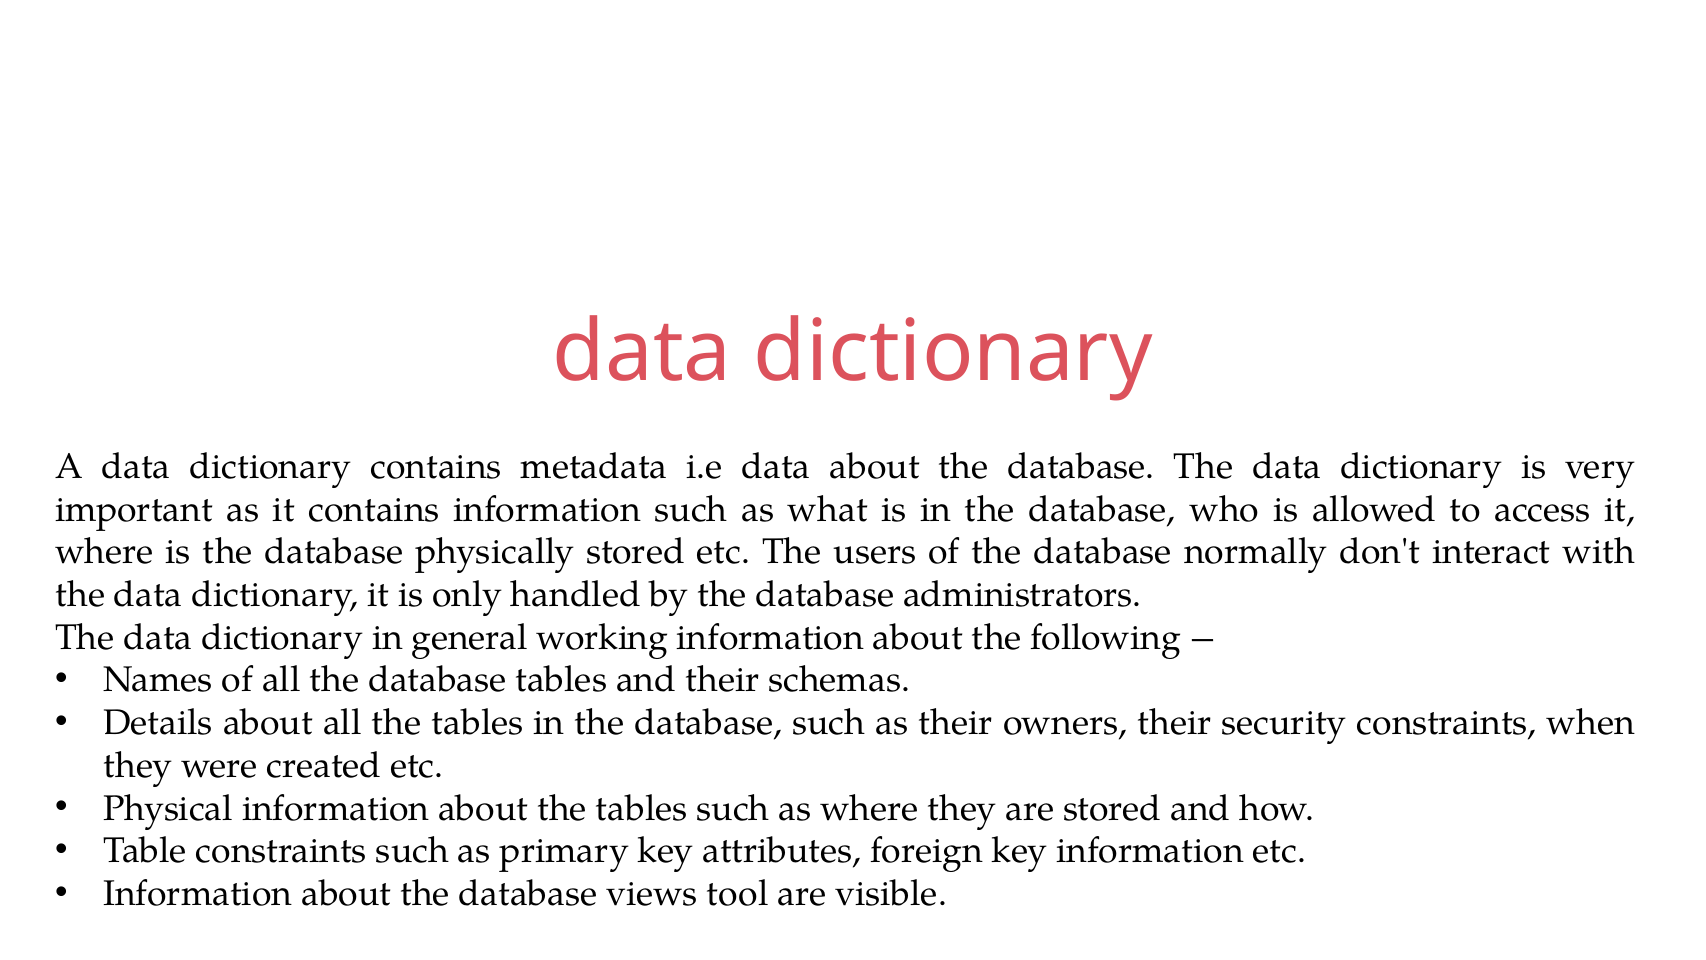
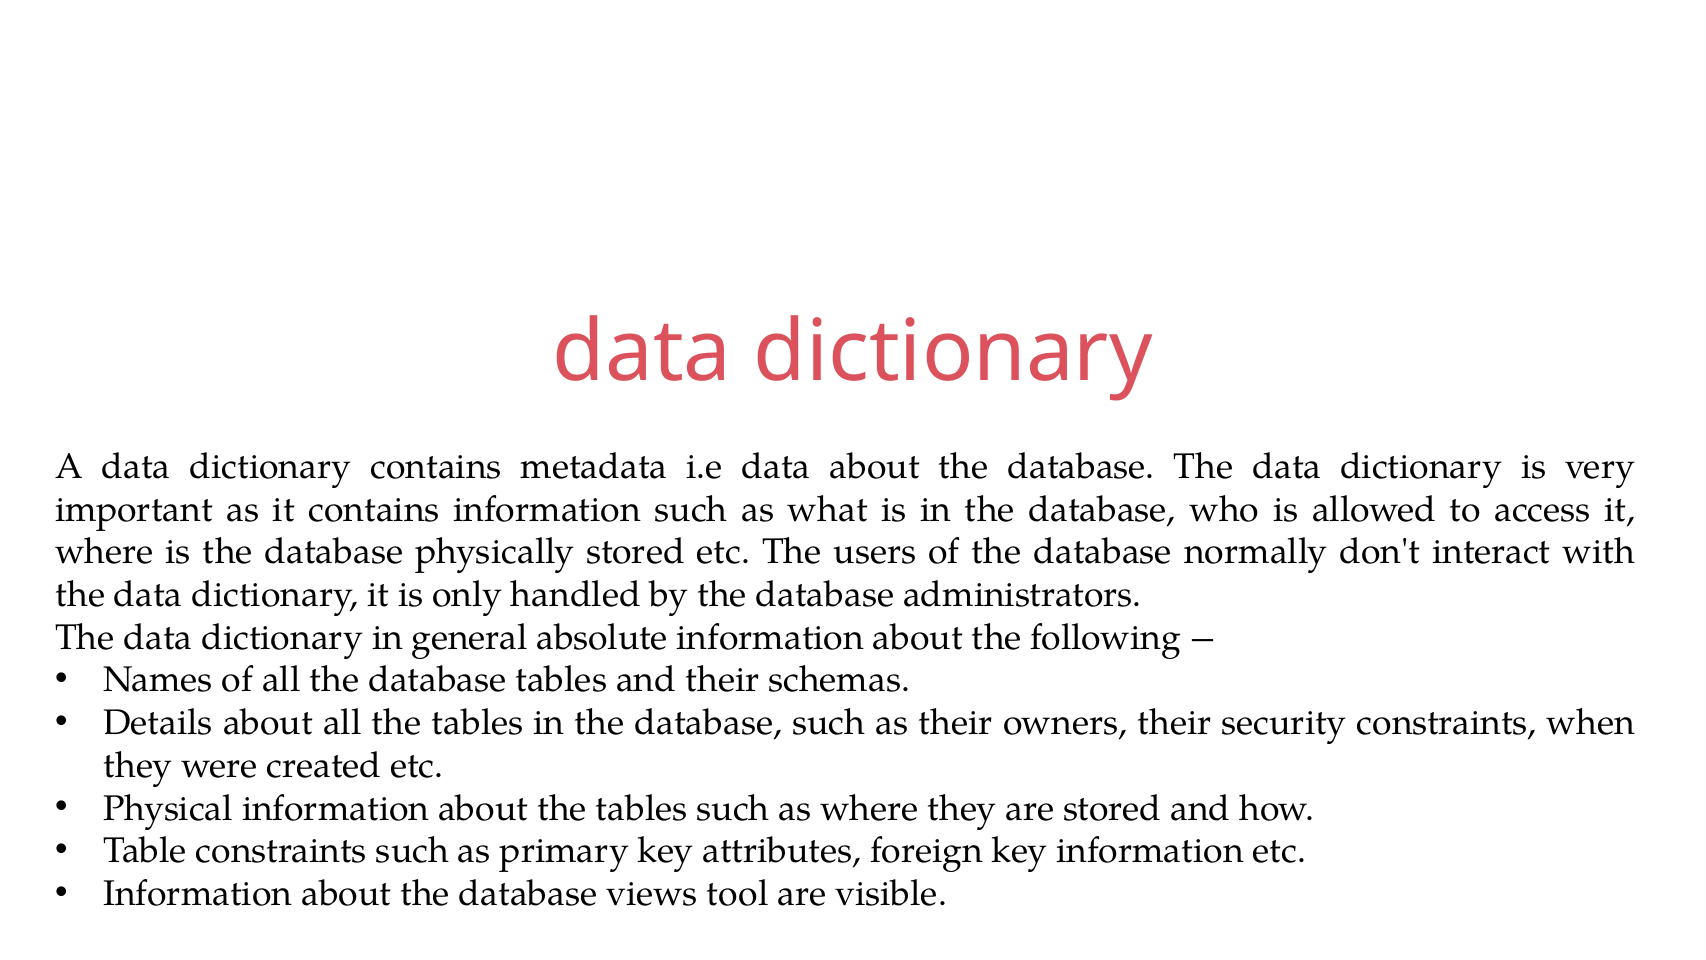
working: working -> absolute
